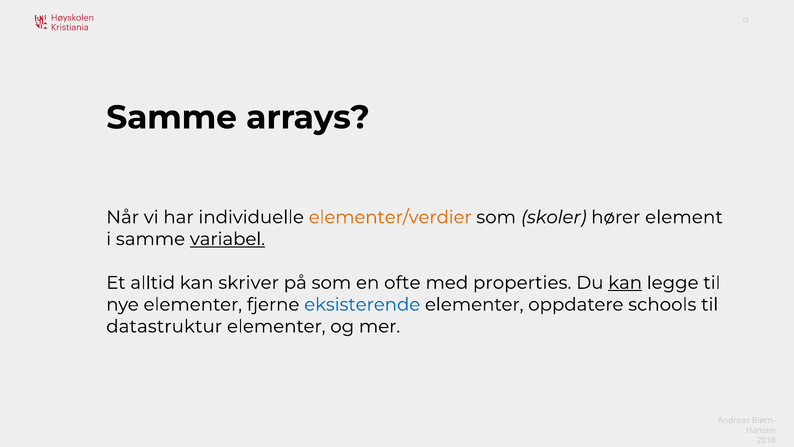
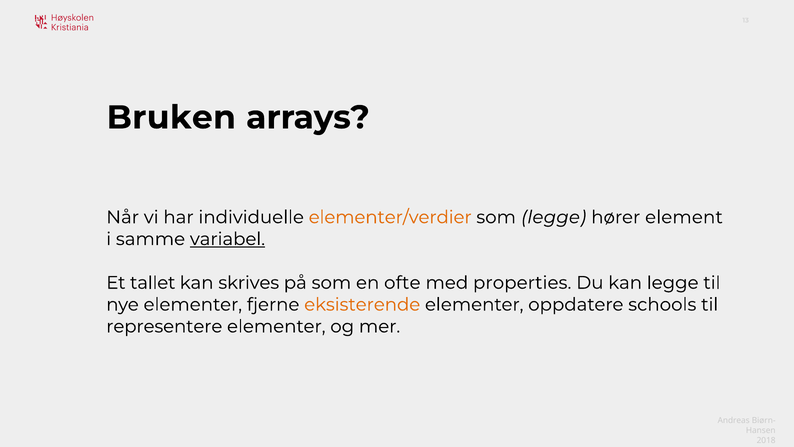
Samme at (172, 117): Samme -> Bruken
som skoler: skoler -> legge
alltid: alltid -> tallet
skriver: skriver -> skrives
kan at (625, 283) underline: present -> none
eksisterende colour: blue -> orange
datastruktur: datastruktur -> representere
